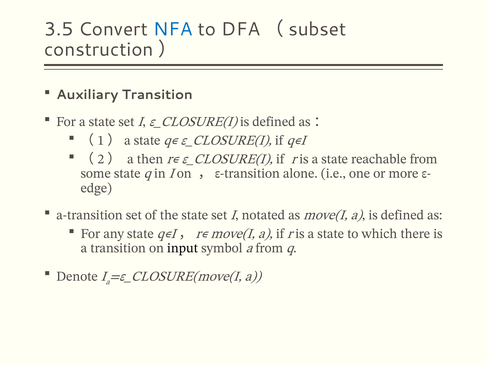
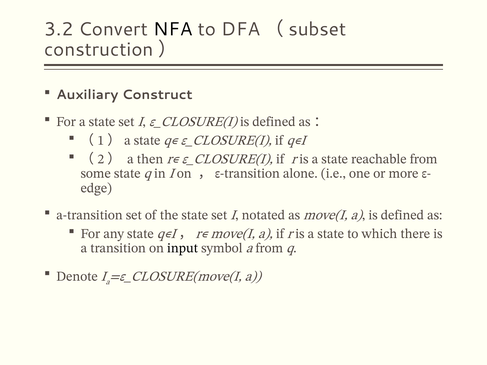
3.5: 3.5 -> 3.2
NFA colour: blue -> black
Auxiliary Transition: Transition -> Construct
